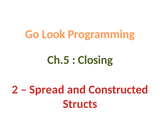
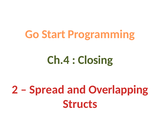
Look: Look -> Start
Ch.5: Ch.5 -> Ch.4
Constructed: Constructed -> Overlapping
